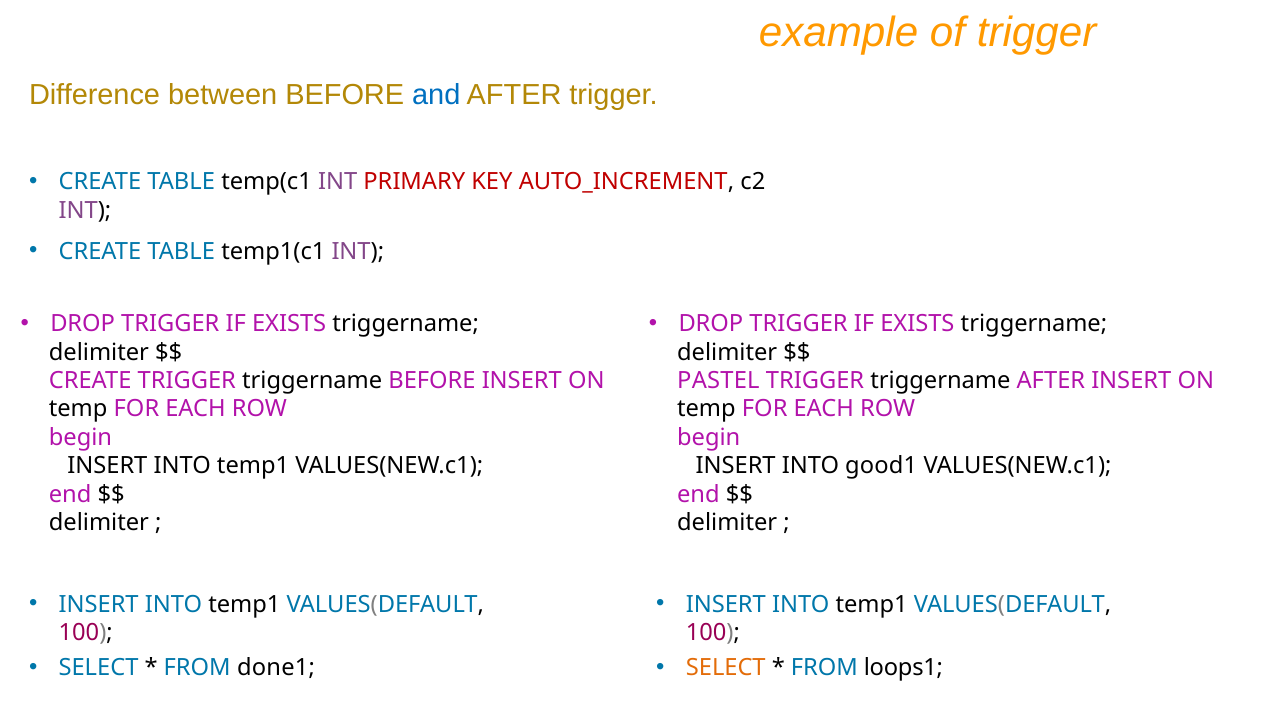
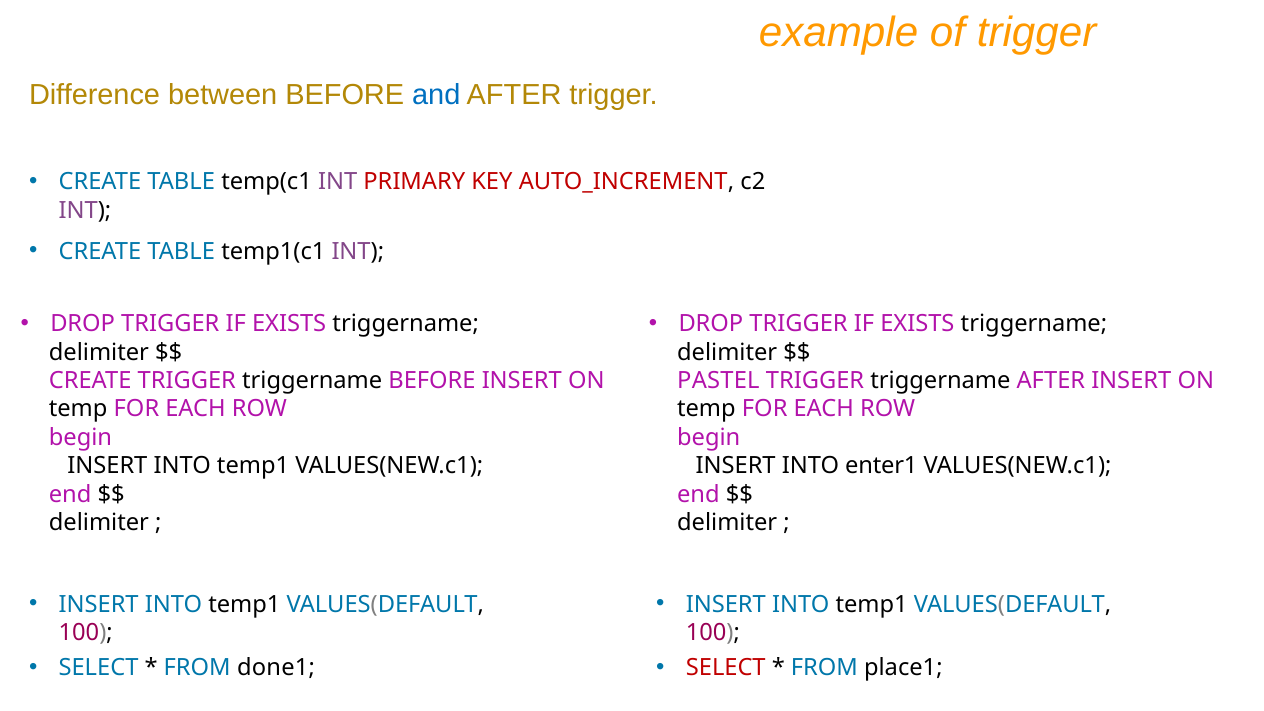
good1: good1 -> enter1
SELECT at (726, 668) colour: orange -> red
loops1: loops1 -> place1
